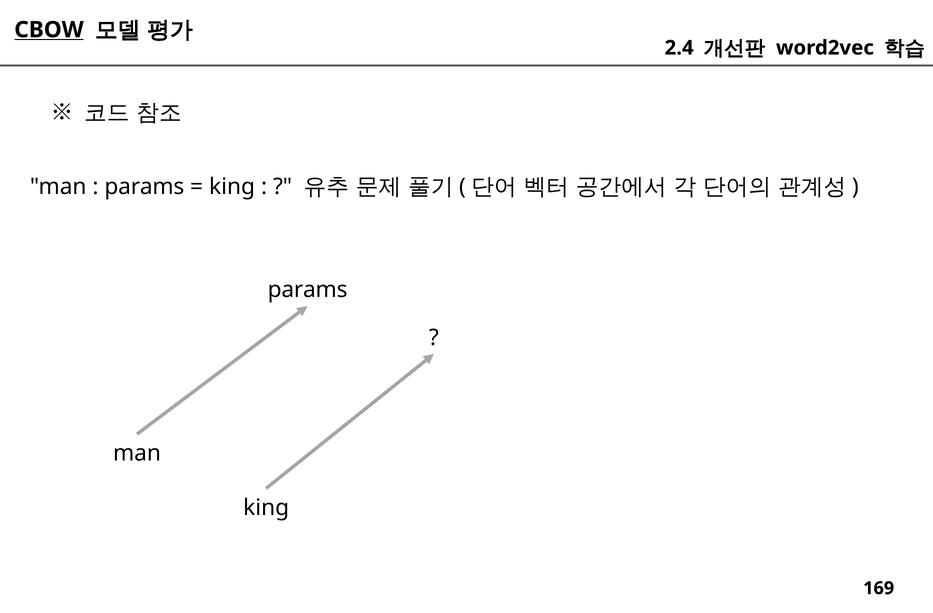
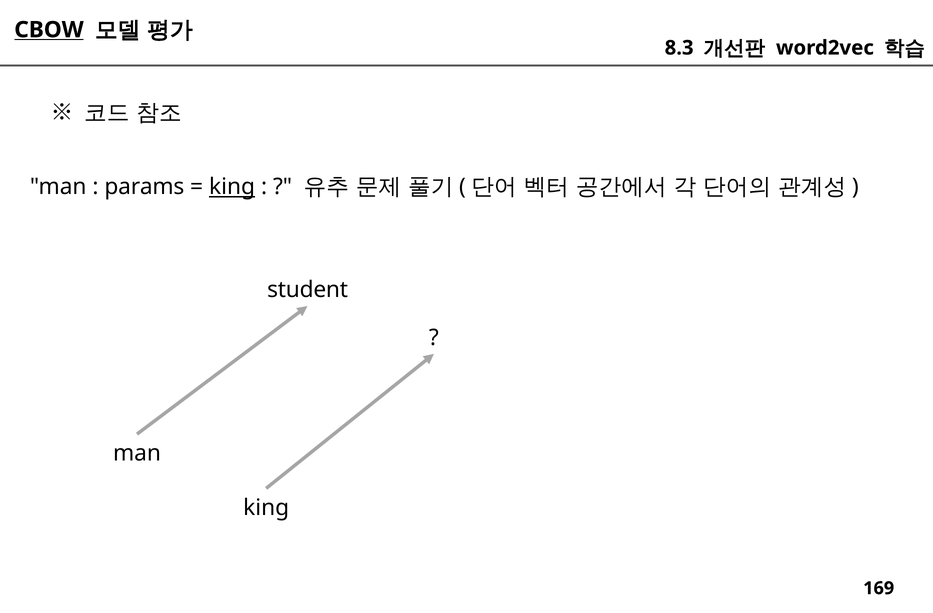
2.4: 2.4 -> 8.3
king at (232, 187) underline: none -> present
params at (308, 290): params -> student
